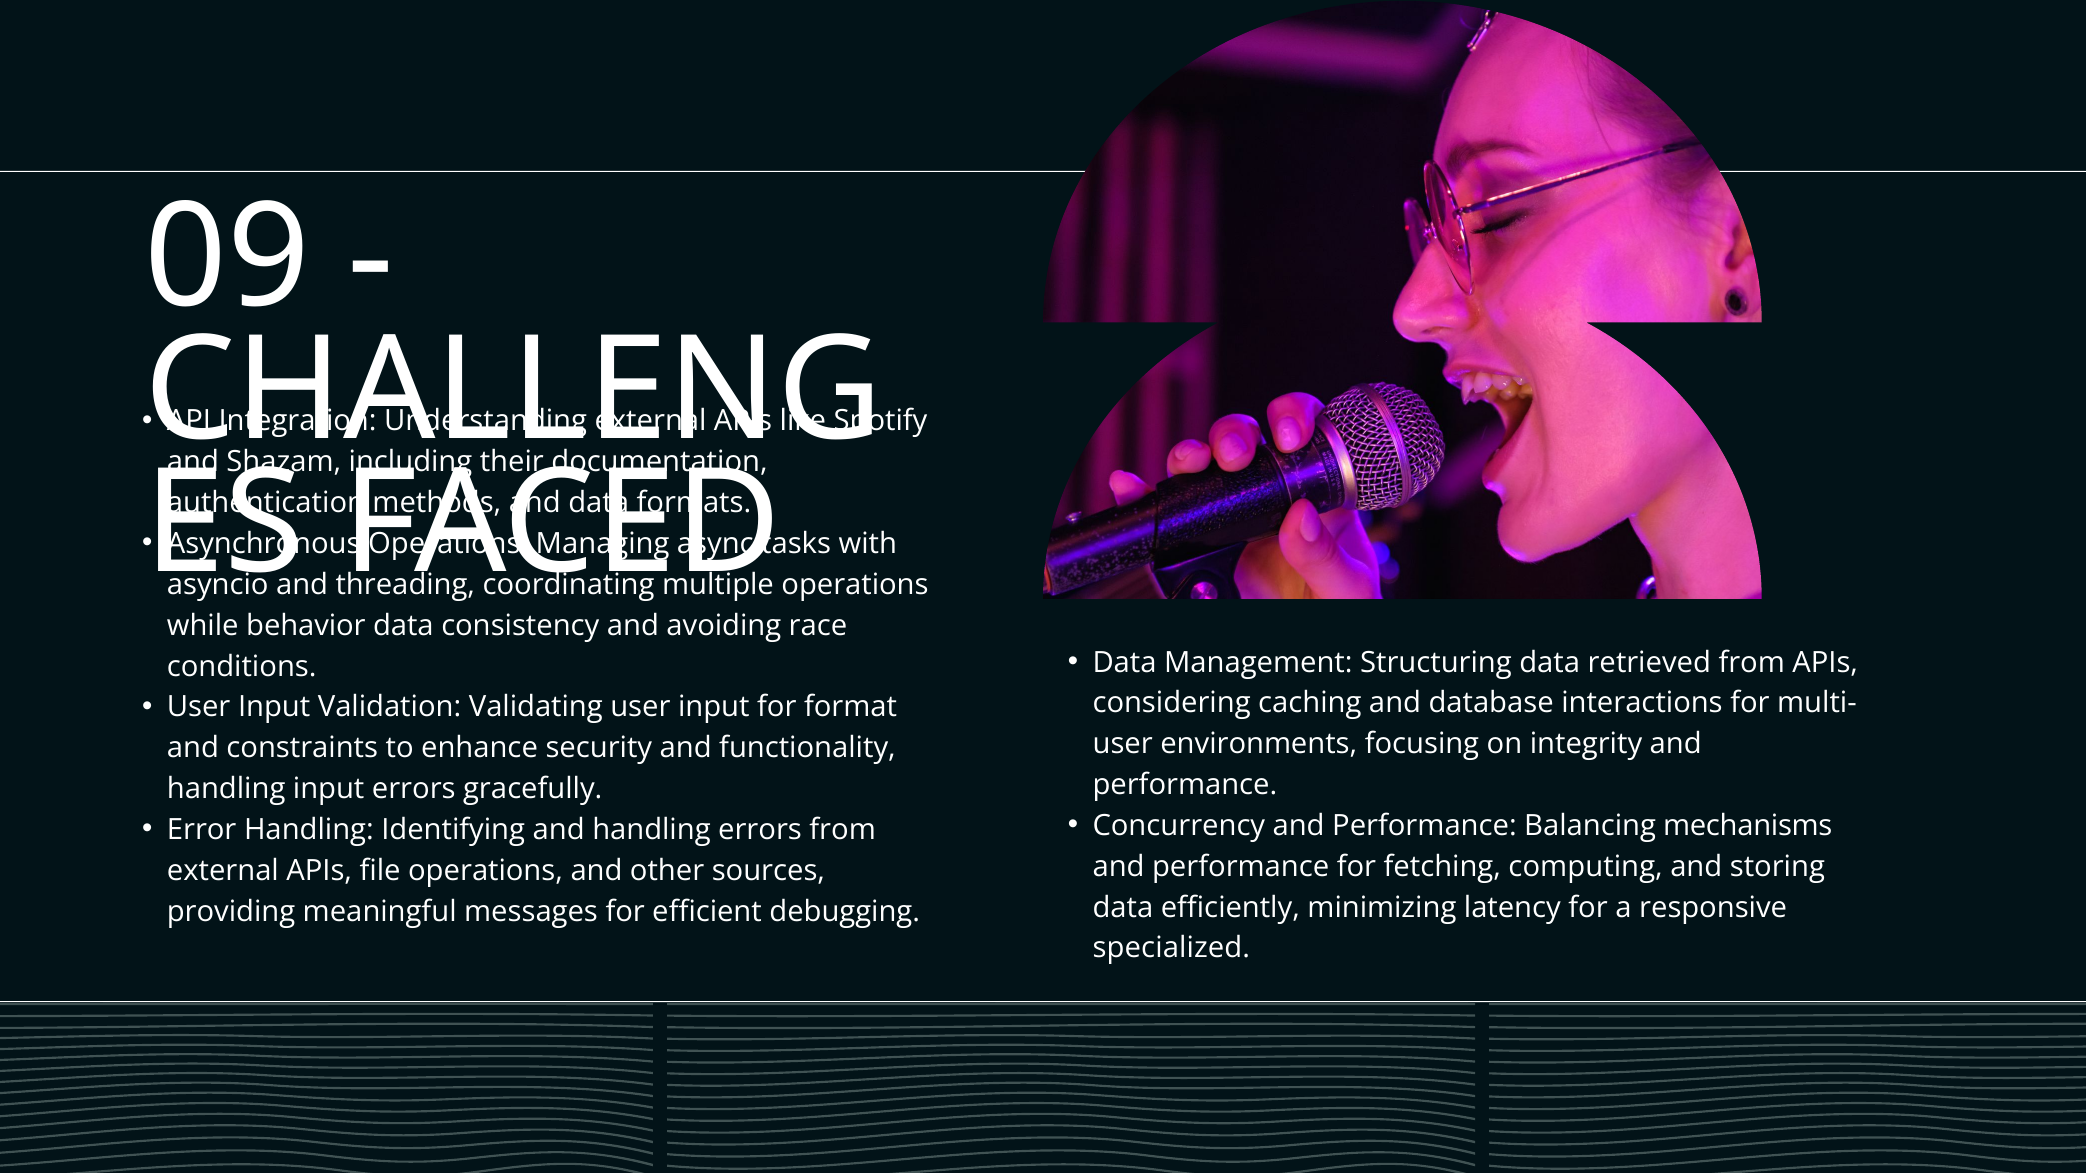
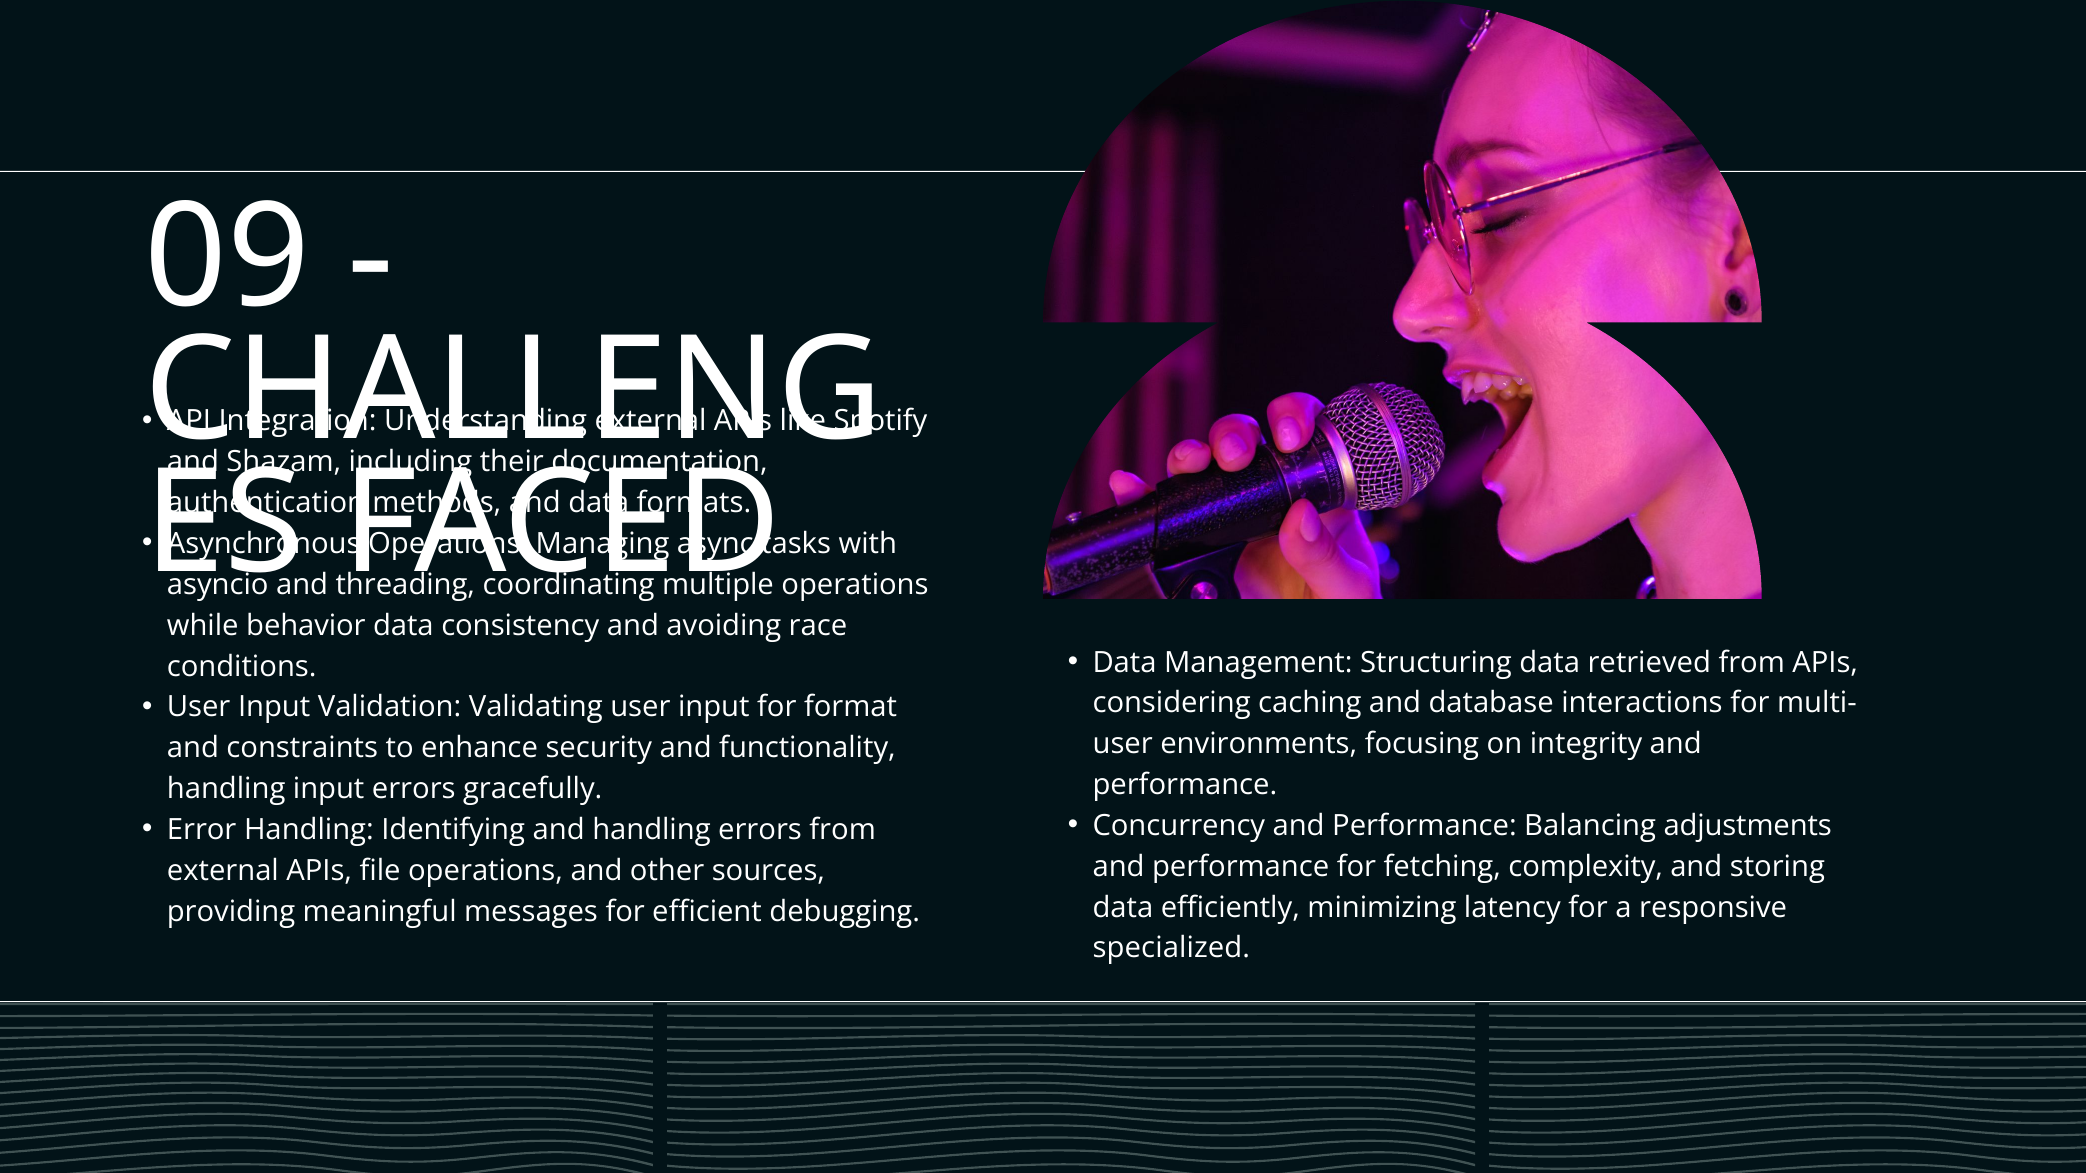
mechanisms: mechanisms -> adjustments
computing: computing -> complexity
